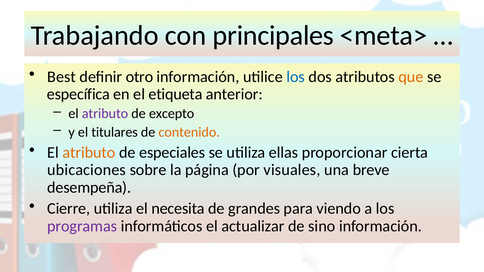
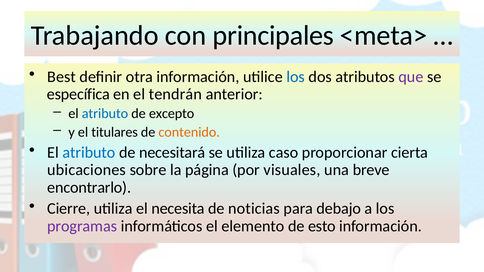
otro: otro -> otra
que colour: orange -> purple
etiqueta: etiqueta -> tendrán
atributo at (105, 114) colour: purple -> blue
atributo at (89, 153) colour: orange -> blue
especiales: especiales -> necesitará
ellas: ellas -> caso
desempeña: desempeña -> encontrarlo
grandes: grandes -> noticias
viendo: viendo -> debajo
actualizar: actualizar -> elemento
sino: sino -> esto
